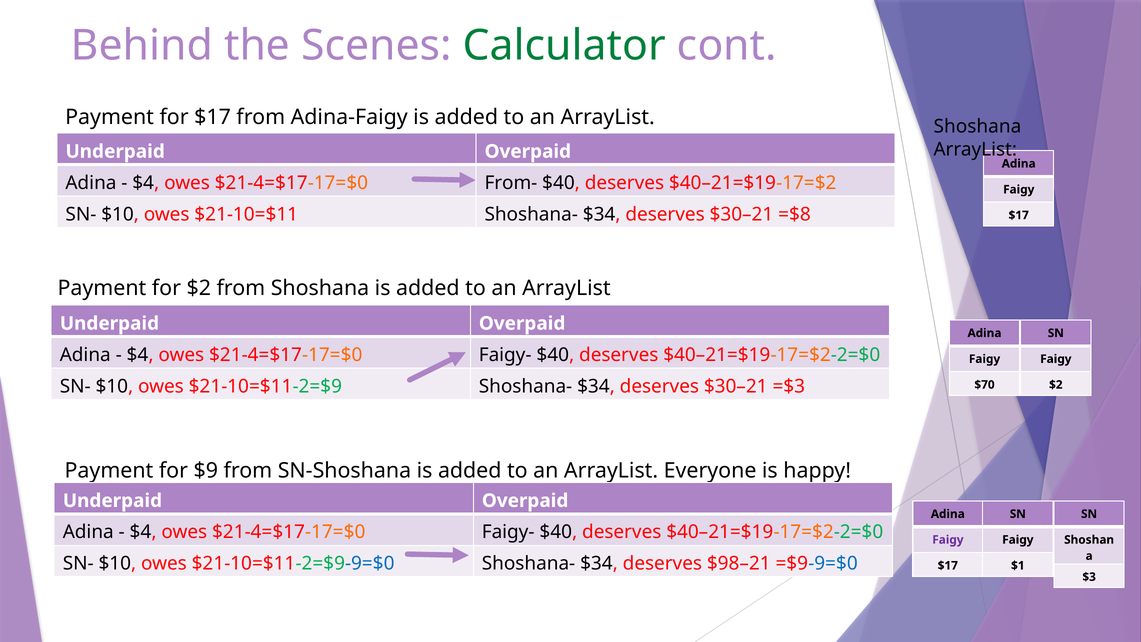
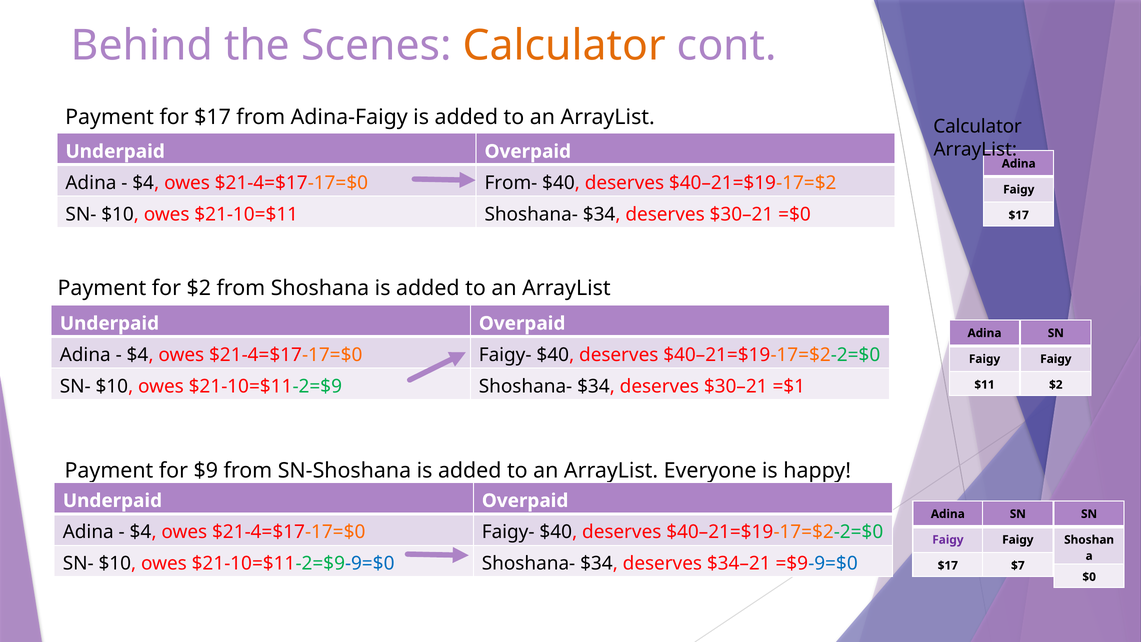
Calculator at (564, 46) colour: green -> orange
Shoshana at (977, 126): Shoshana -> Calculator
=$8: =$8 -> =$0
=$3: =$3 -> =$1
$70: $70 -> $11
$98–21: $98–21 -> $34–21
$1: $1 -> $7
$3: $3 -> $0
